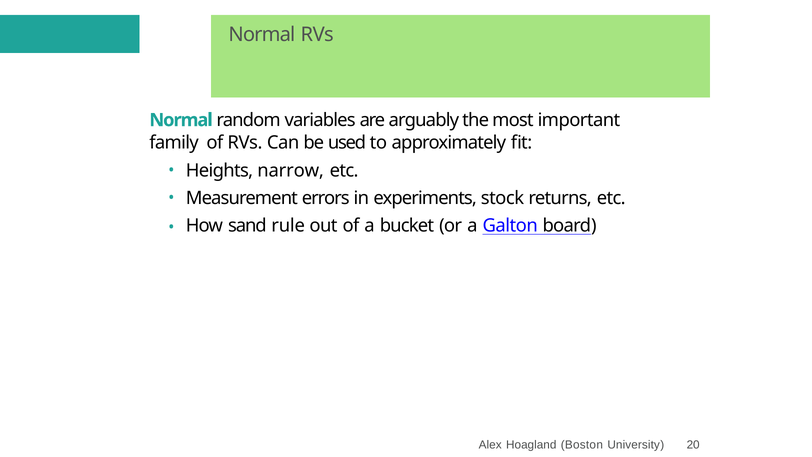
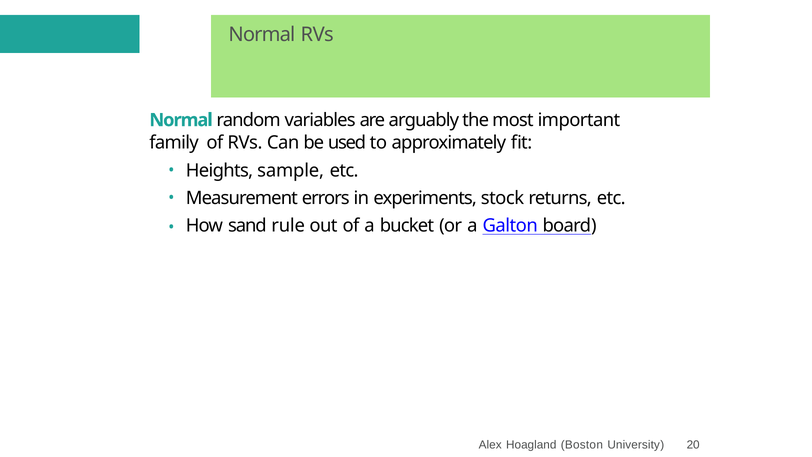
narrow: narrow -> sample
